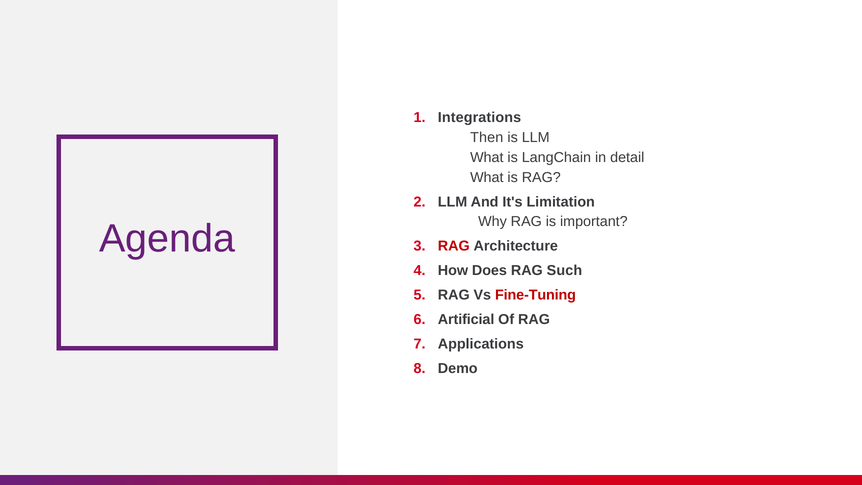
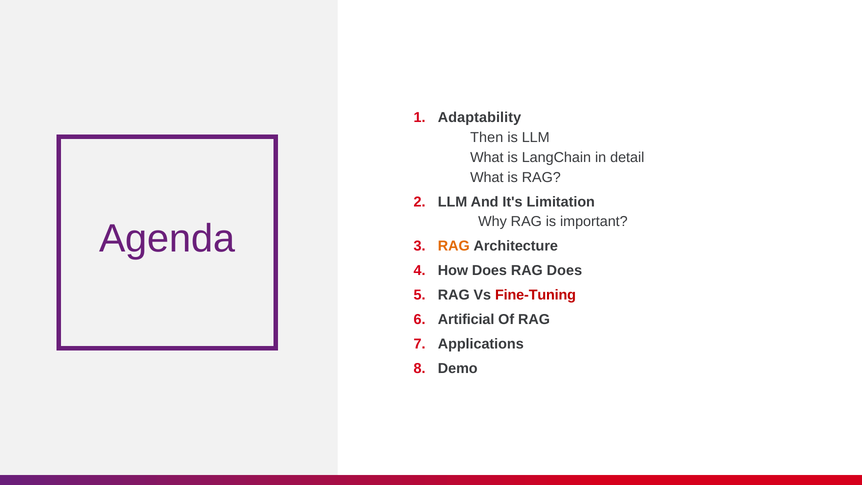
Integrations: Integrations -> Adaptability
RAG at (454, 246) colour: red -> orange
RAG Such: Such -> Does
